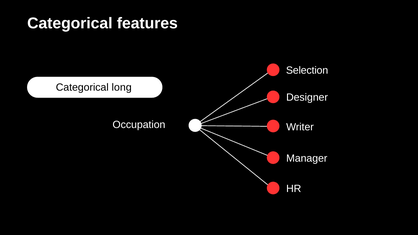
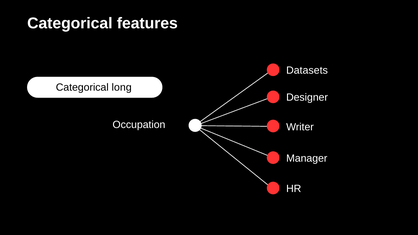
Selection: Selection -> Datasets
